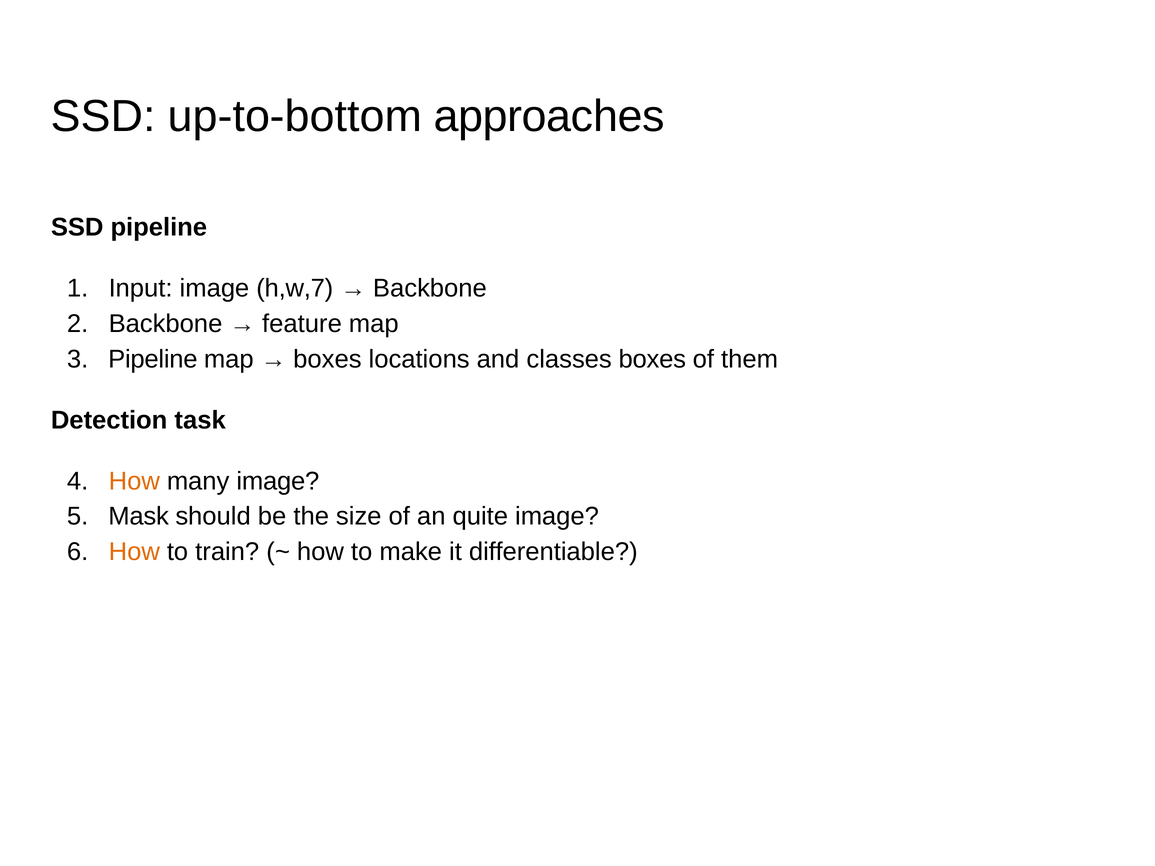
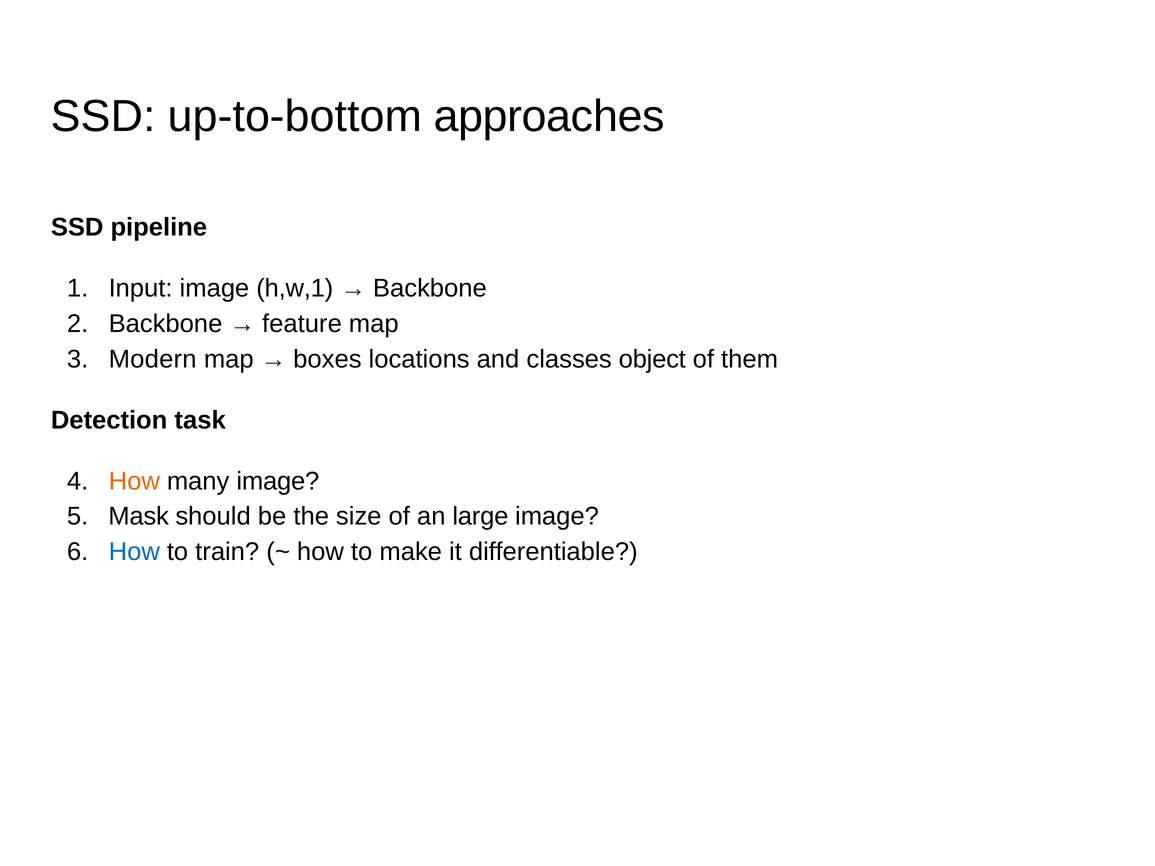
h,w,7: h,w,7 -> h,w,1
Pipeline at (153, 359): Pipeline -> Modern
classes boxes: boxes -> object
quite: quite -> large
How at (134, 552) colour: orange -> blue
